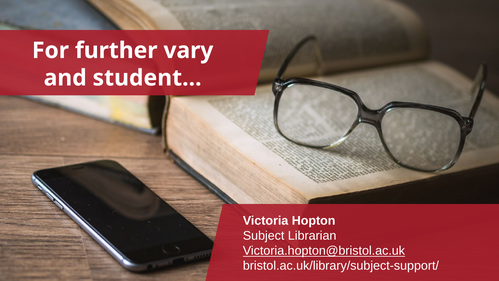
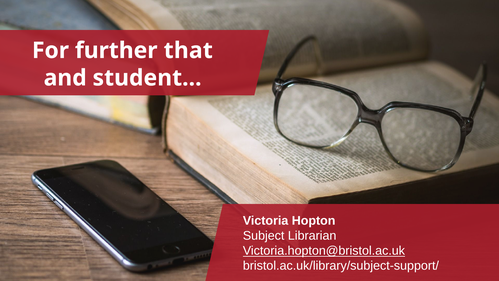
vary: vary -> that
